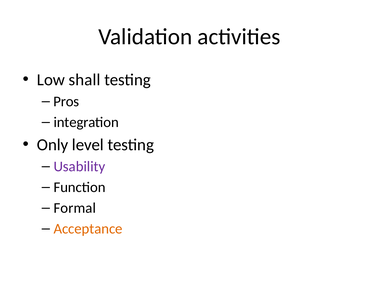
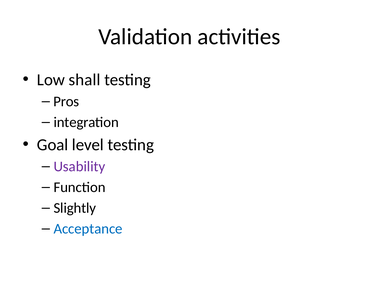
Only: Only -> Goal
Formal: Formal -> Slightly
Acceptance colour: orange -> blue
